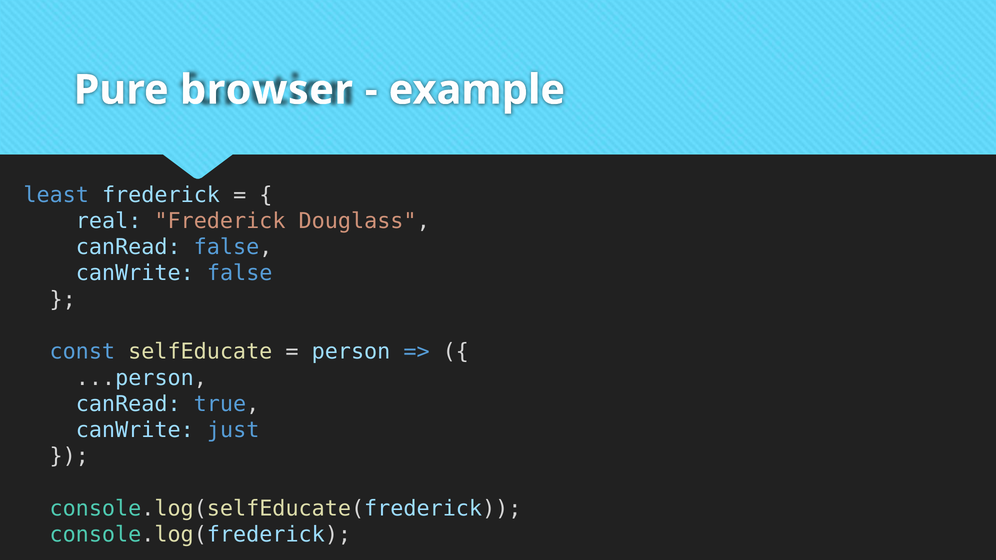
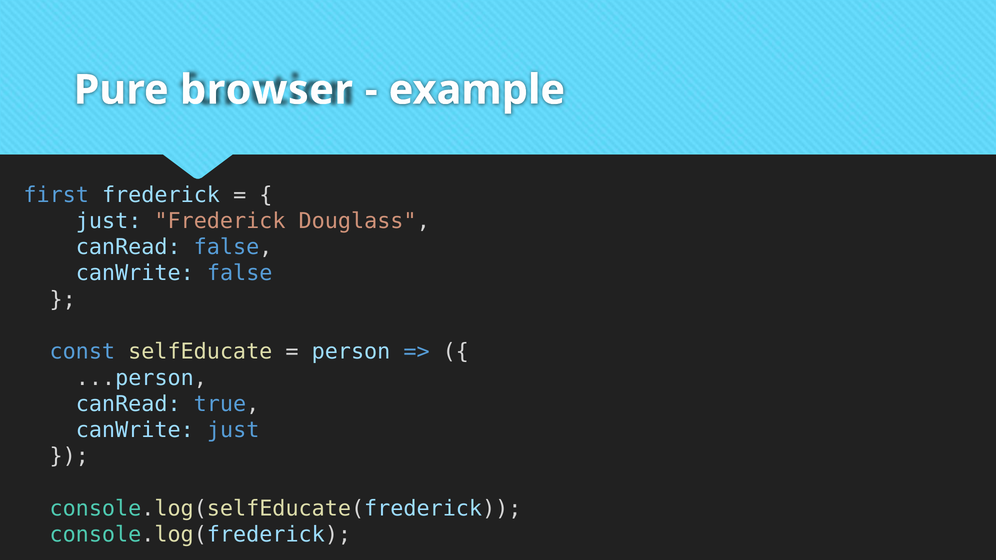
least: least -> first
real at (109, 221): real -> just
